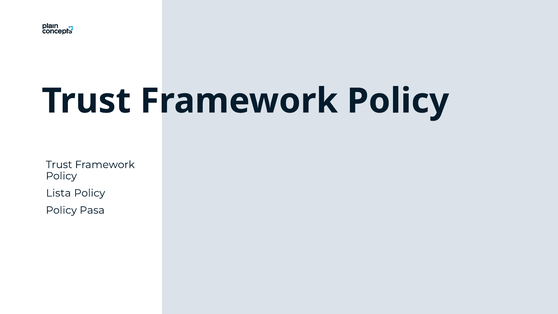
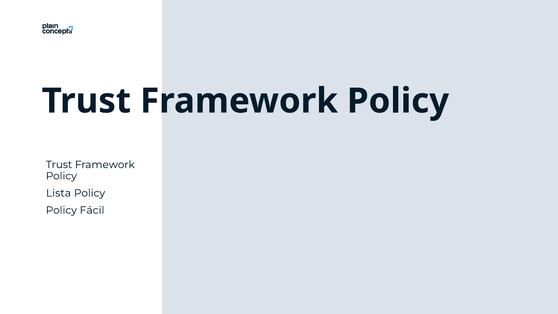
Pasa: Pasa -> Fácil
